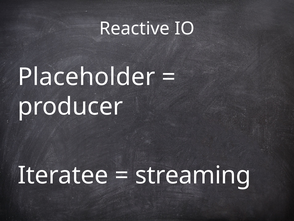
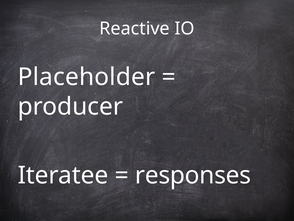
streaming: streaming -> responses
